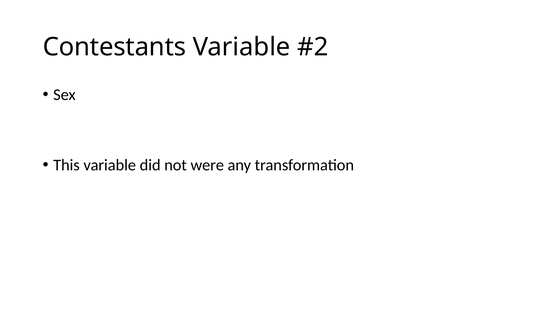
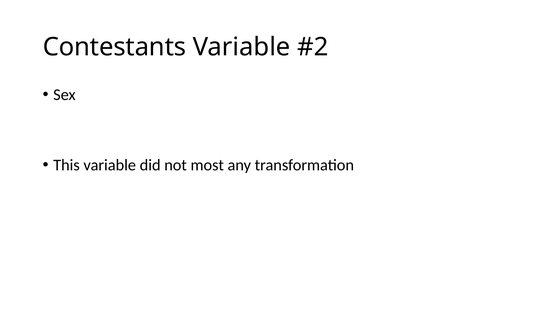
were: were -> most
